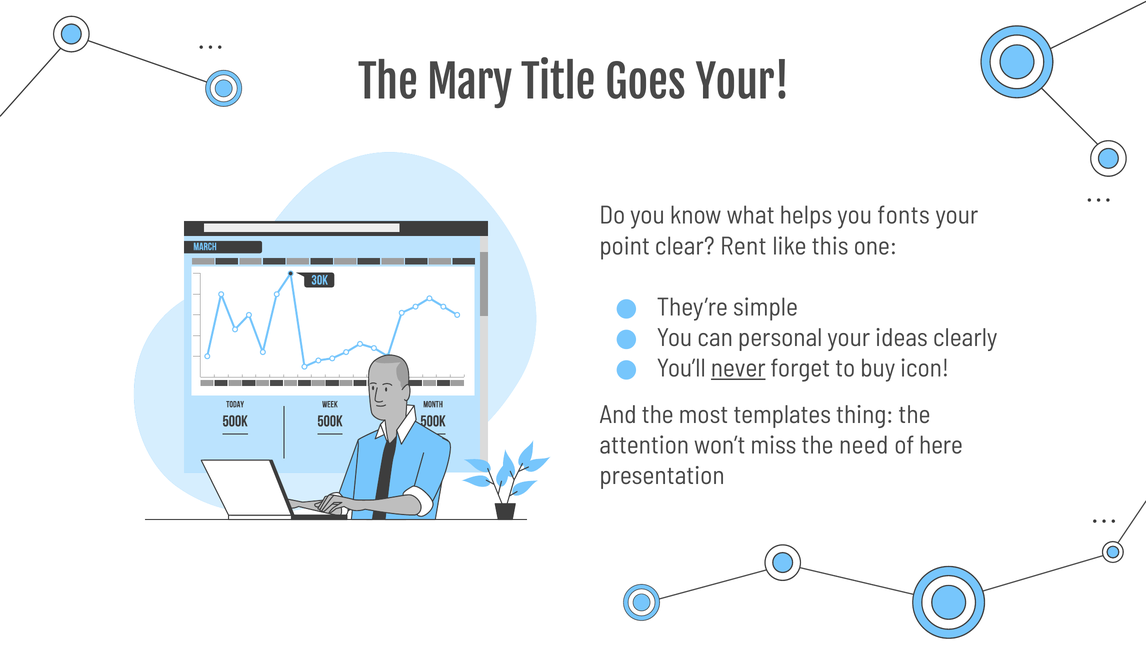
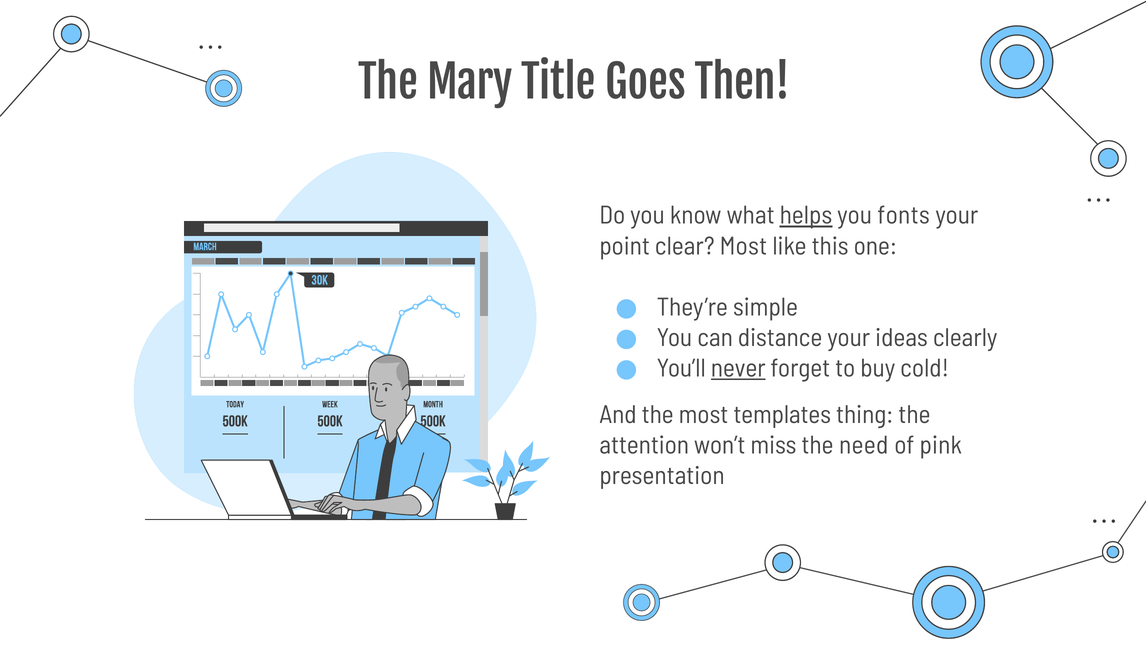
Goes Your: Your -> Then
helps underline: none -> present
clear Rent: Rent -> Most
personal: personal -> distance
icon: icon -> cold
here: here -> pink
